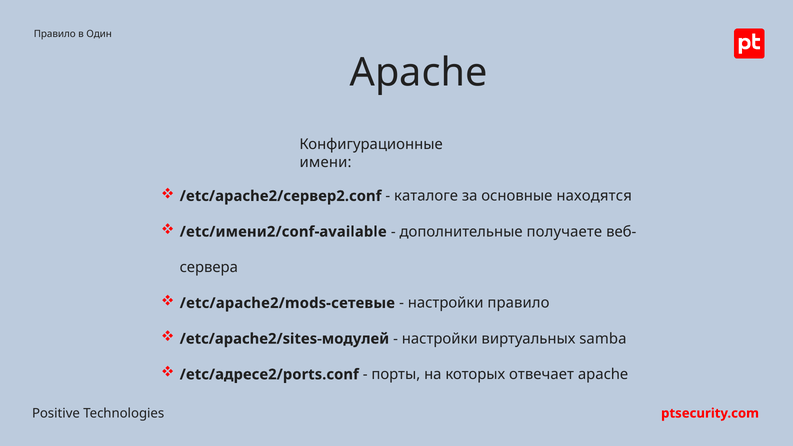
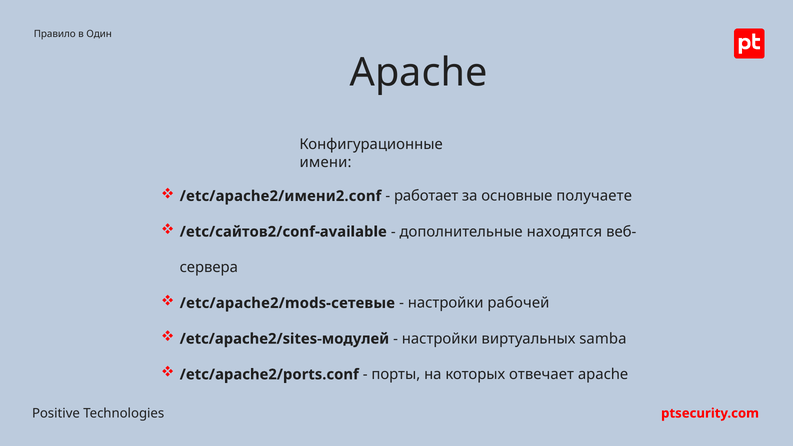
/etc/apache2/сервер2.conf: /etc/apache2/сервер2.conf -> /etc/apache2/имени2.conf
каталоге: каталоге -> работает
находятся: находятся -> получаете
/etc/имени2/conf-available: /etc/имени2/conf-available -> /etc/сайтов2/conf-available
получаете: получаете -> находятся
настройки правило: правило -> рабочей
/etc/адресе2/ports.conf: /etc/адресе2/ports.conf -> /etc/apachе2/ports.conf
